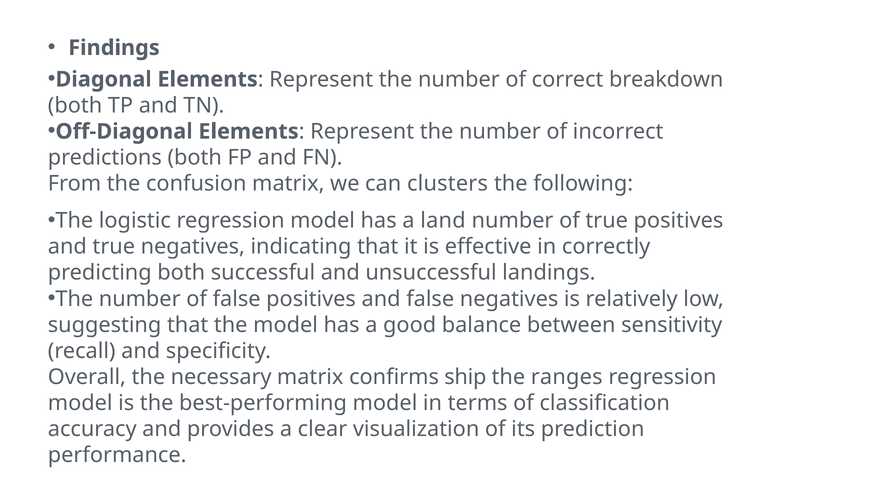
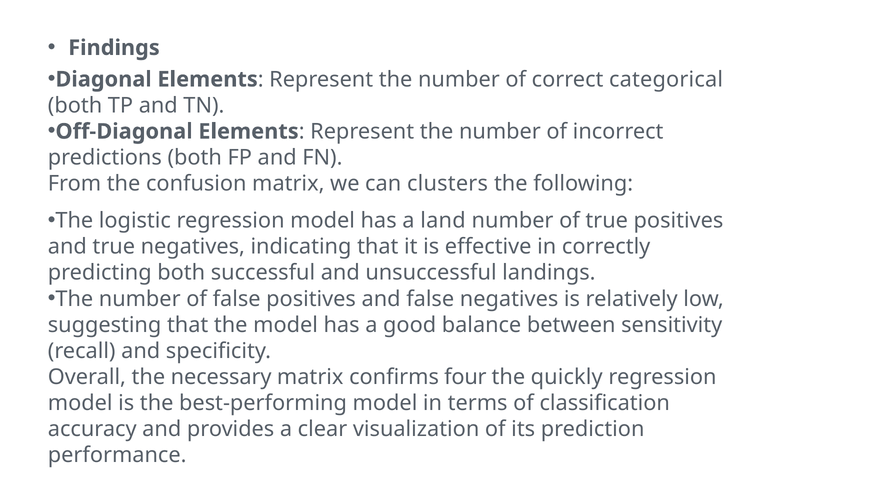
breakdown: breakdown -> categorical
ship: ship -> four
ranges: ranges -> quickly
